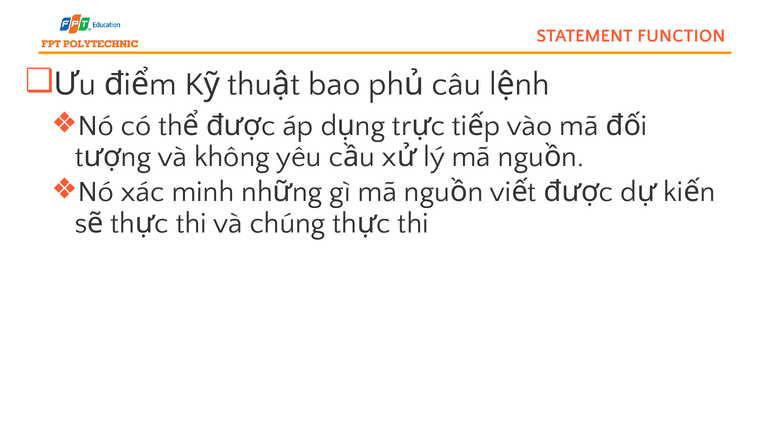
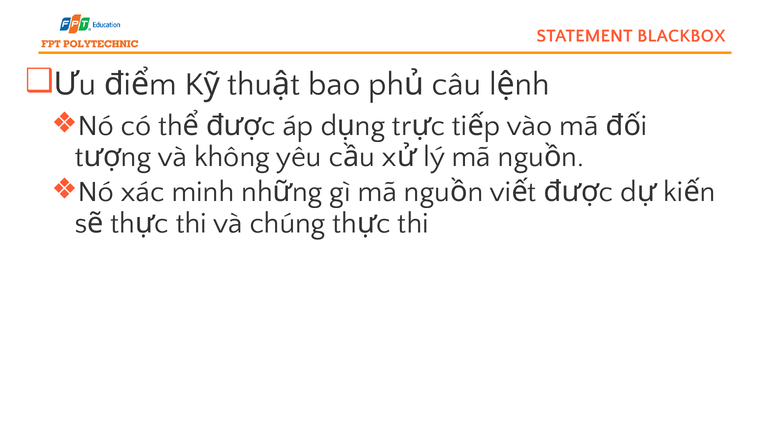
FUNCTION: FUNCTION -> BLACKBOX
